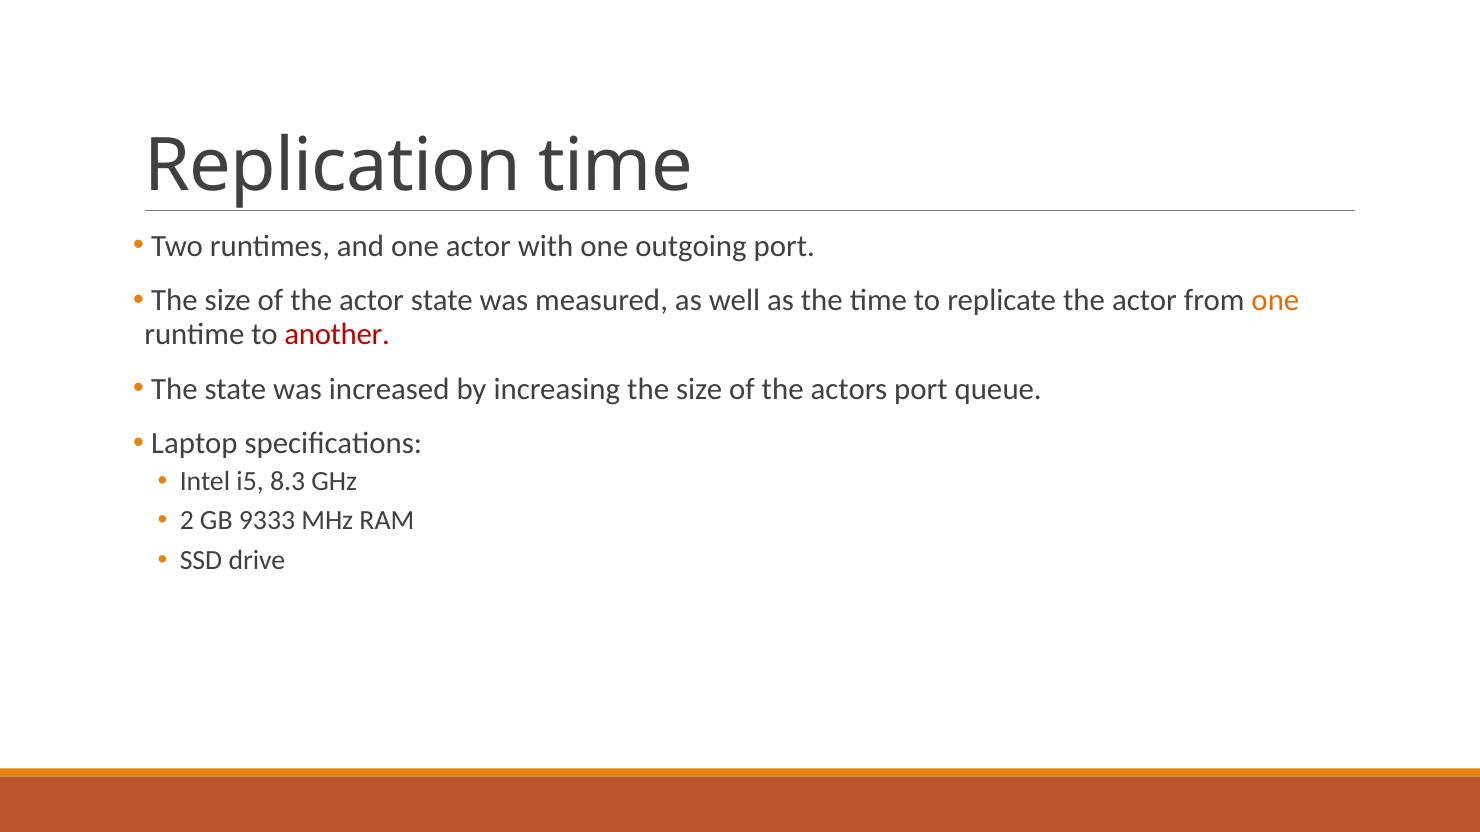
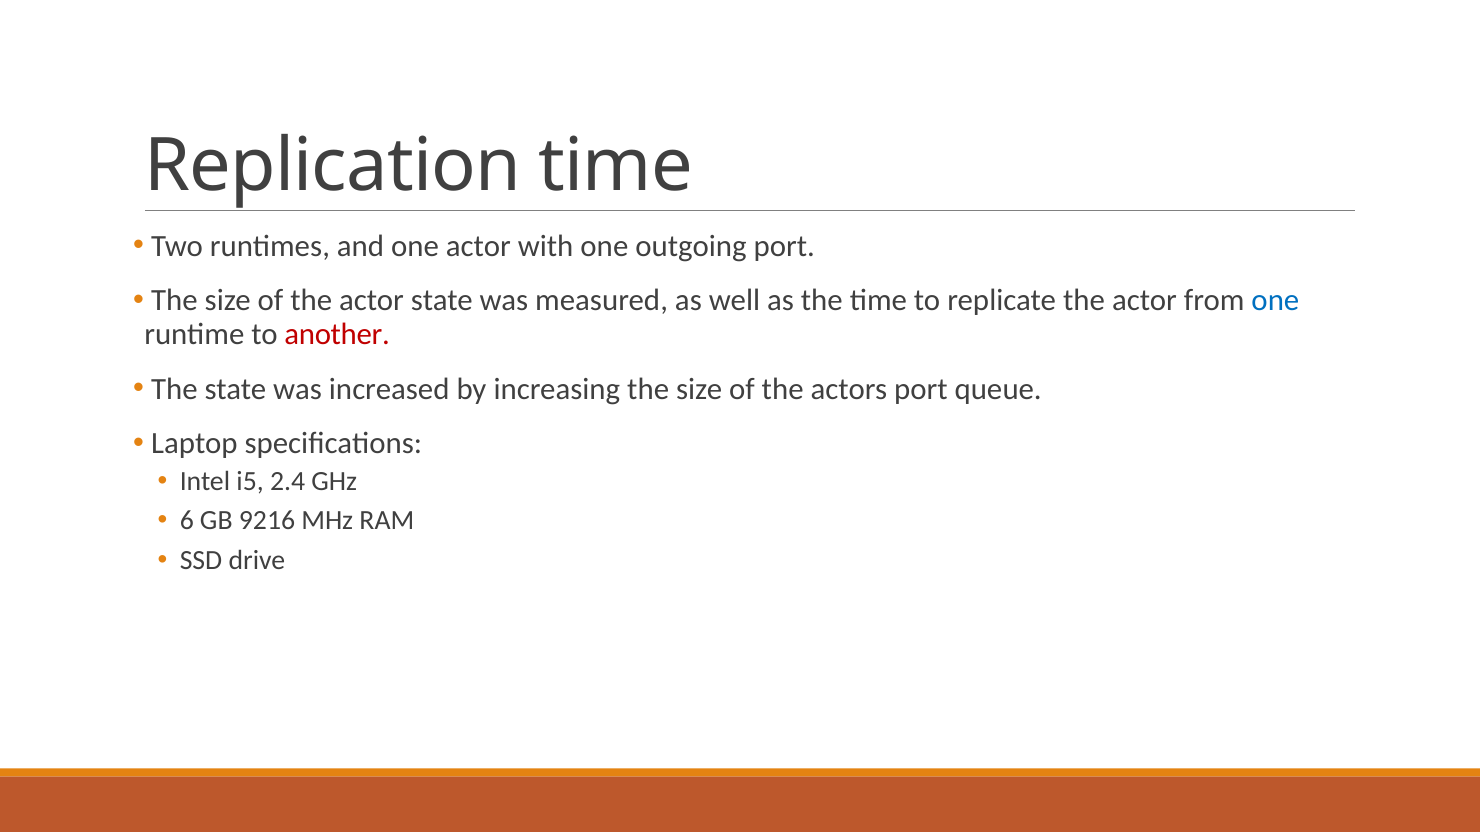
one at (1275, 301) colour: orange -> blue
8.3: 8.3 -> 2.4
2: 2 -> 6
9333: 9333 -> 9216
